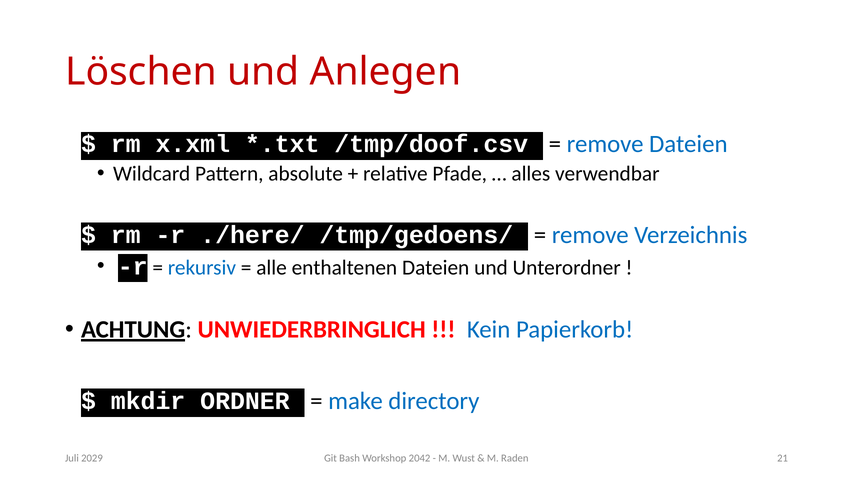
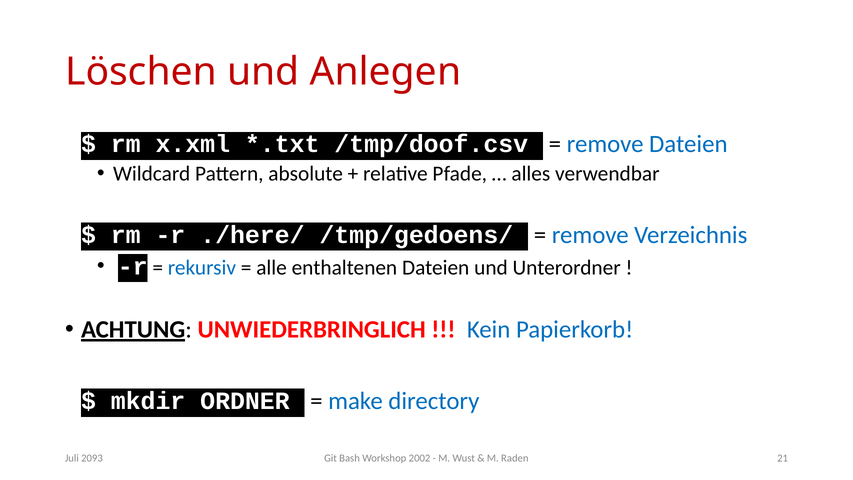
2042: 2042 -> 2002
2029: 2029 -> 2093
